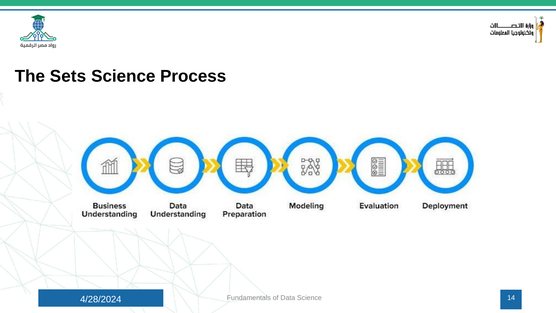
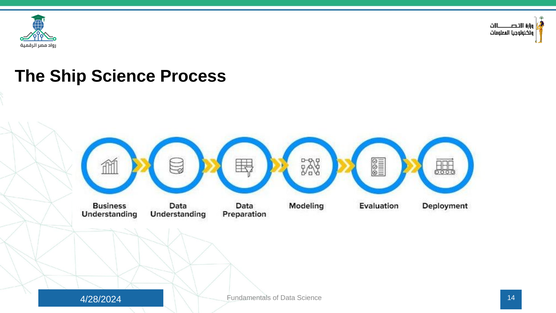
Sets: Sets -> Ship
